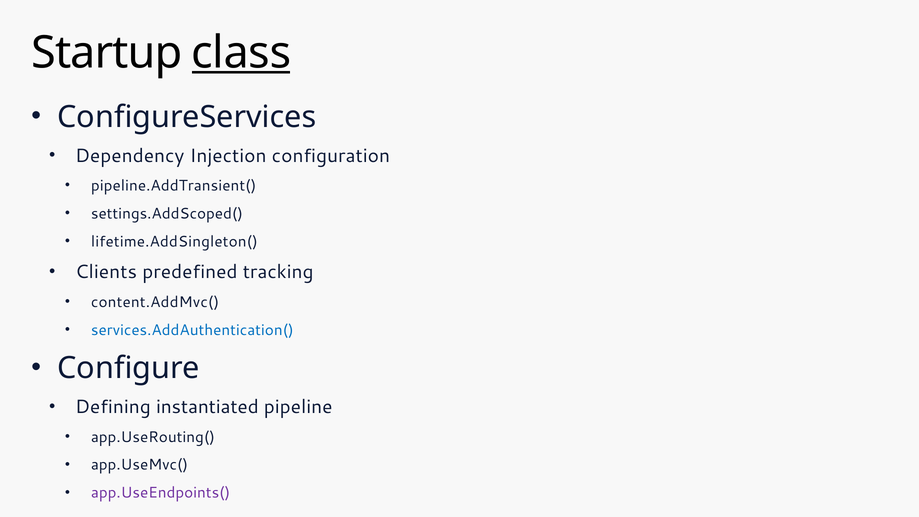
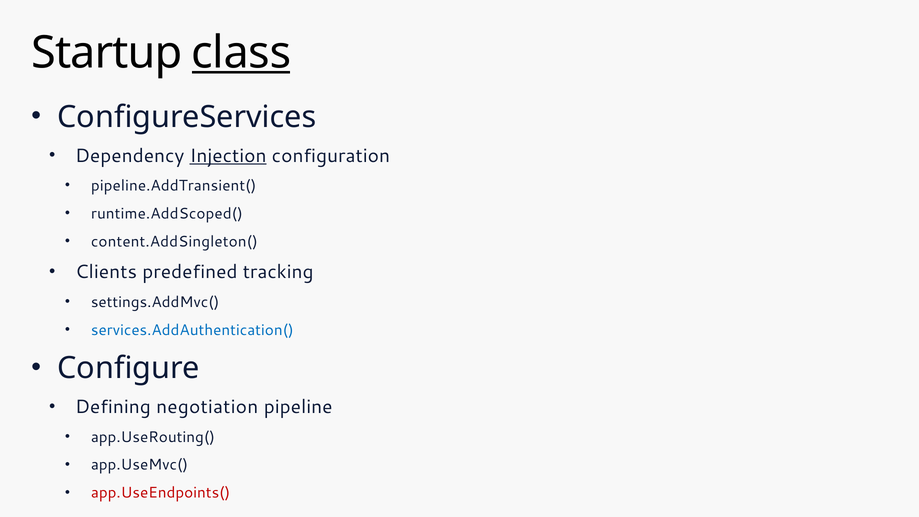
Injection underline: none -> present
settings.AddScoped(: settings.AddScoped( -> runtime.AddScoped(
lifetime.AddSingleton(: lifetime.AddSingleton( -> content.AddSingleton(
content.AddMvc(: content.AddMvc( -> settings.AddMvc(
instantiated: instantiated -> negotiation
app.UseEndpoints( colour: purple -> red
